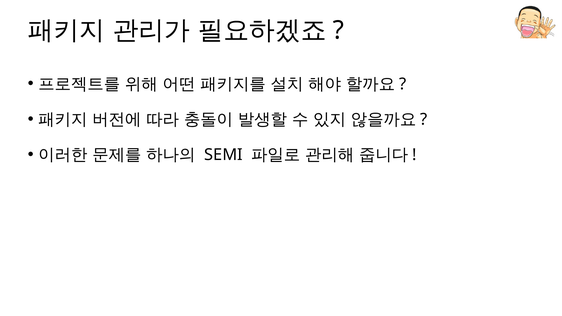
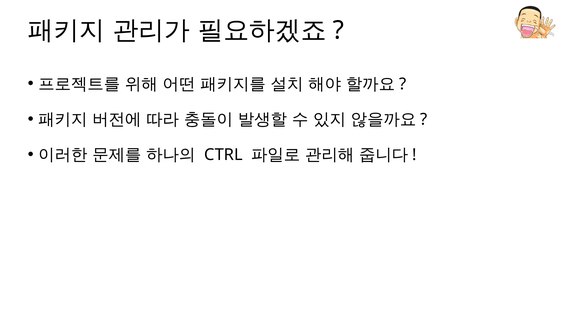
SEMI: SEMI -> CTRL
